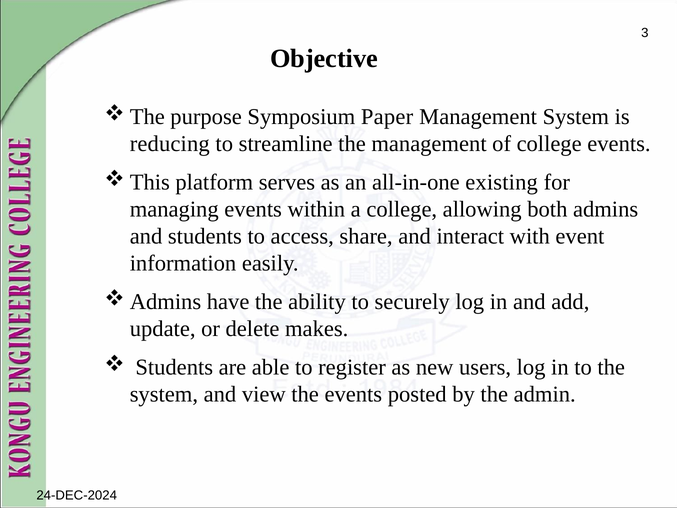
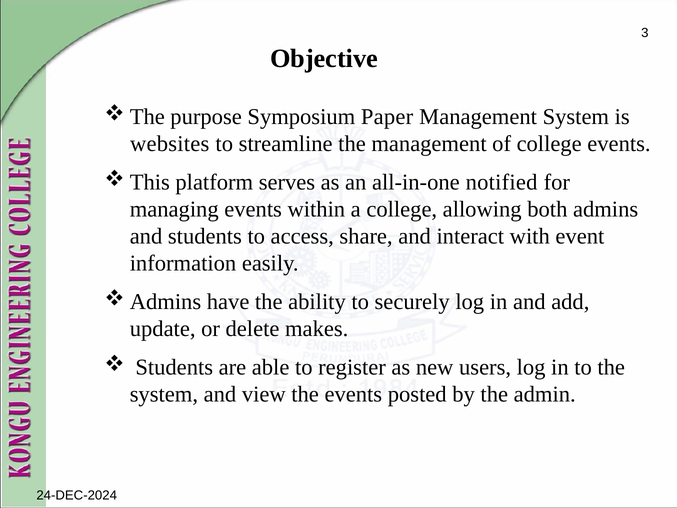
reducing: reducing -> websites
existing: existing -> notified
